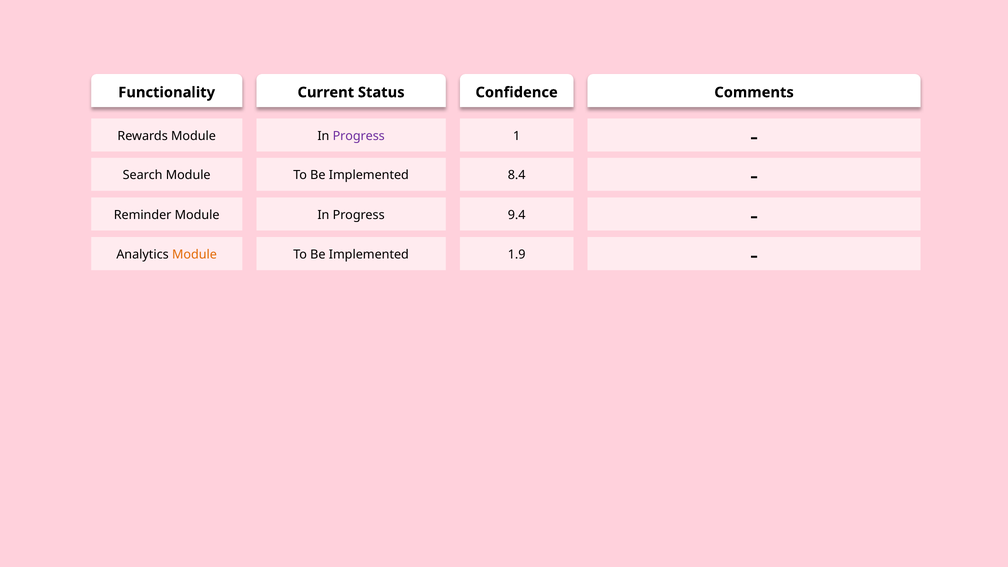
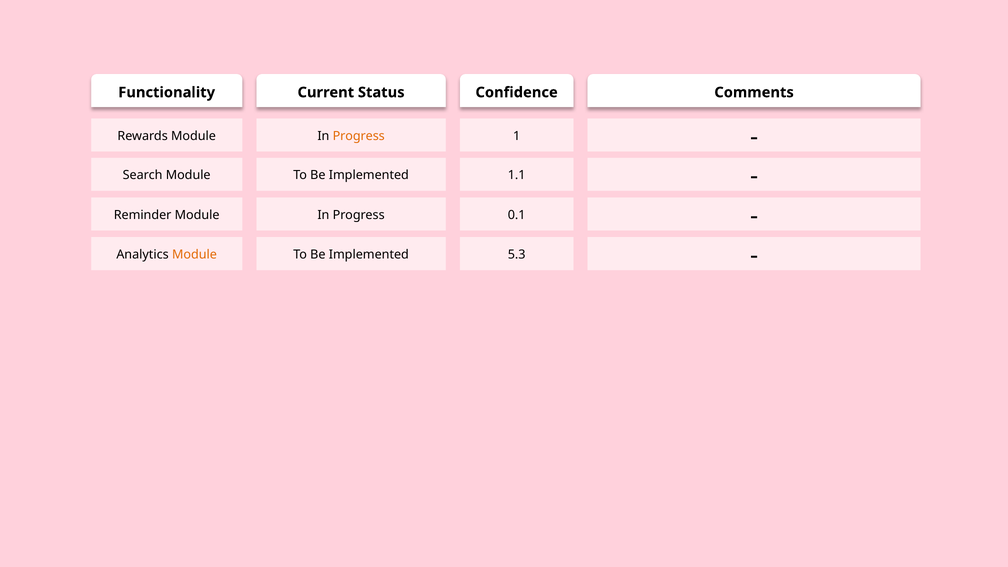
Progress at (359, 136) colour: purple -> orange
8.4: 8.4 -> 1.1
9.4: 9.4 -> 0.1
1.9: 1.9 -> 5.3
